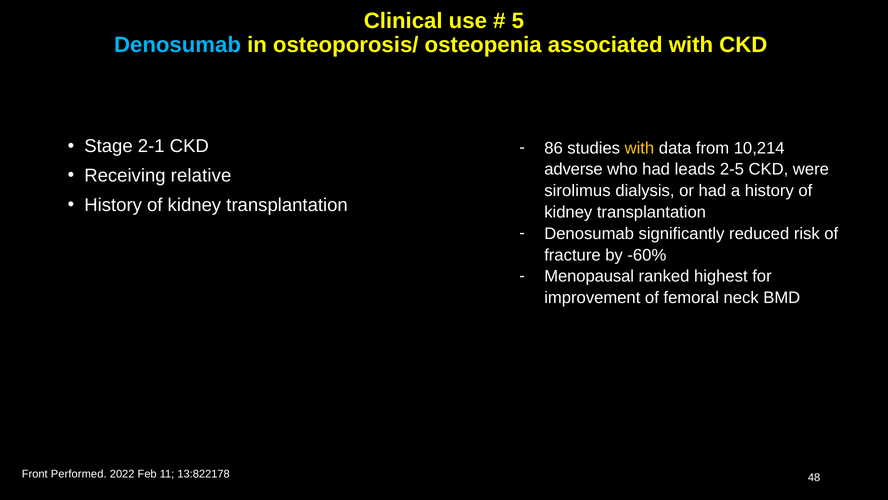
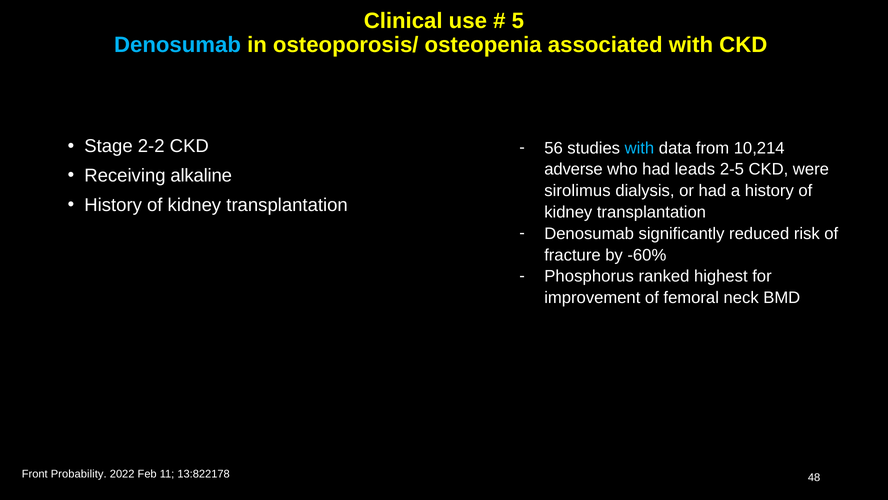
2-1: 2-1 -> 2-2
86: 86 -> 56
with at (639, 148) colour: yellow -> light blue
relative: relative -> alkaline
Menopausal: Menopausal -> Phosphorus
Performed: Performed -> Probability
